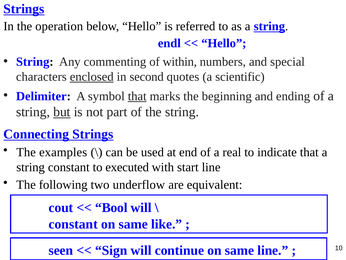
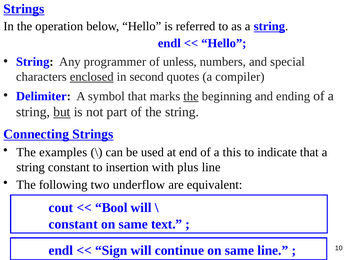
commenting: commenting -> programmer
within: within -> unless
scientific: scientific -> compiler
that at (137, 96) underline: present -> none
the at (191, 96) underline: none -> present
real: real -> this
executed: executed -> insertion
start: start -> plus
like: like -> text
seen at (61, 250): seen -> endl
